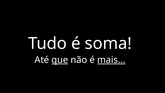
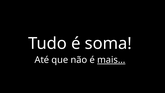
que underline: present -> none
